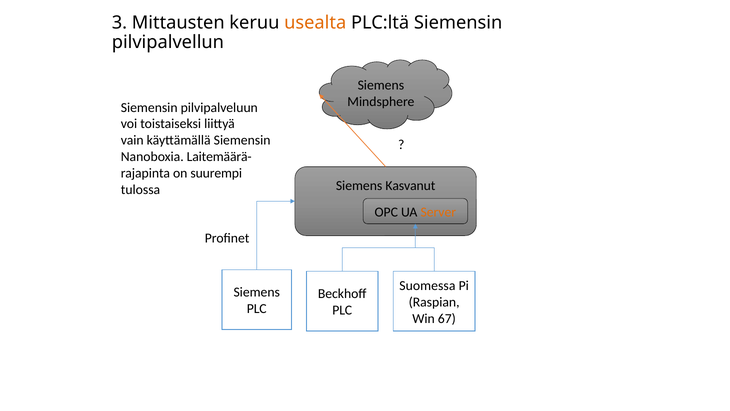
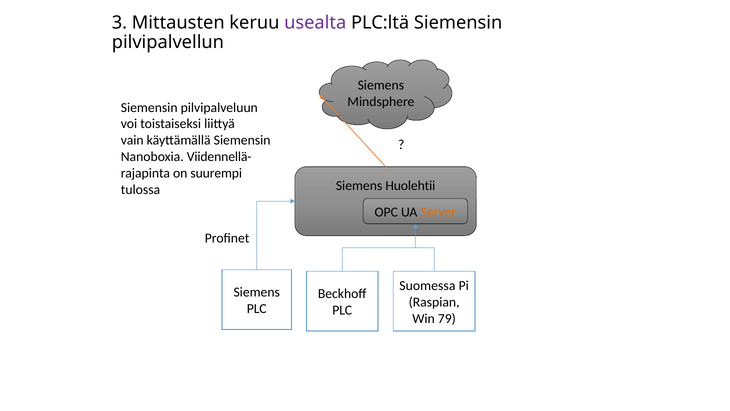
usealta colour: orange -> purple
Laitemäärä-: Laitemäärä- -> Viidennellä-
Kasvanut: Kasvanut -> Huolehtii
67: 67 -> 79
